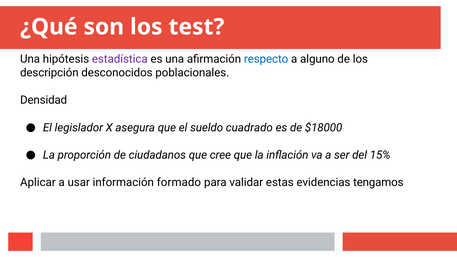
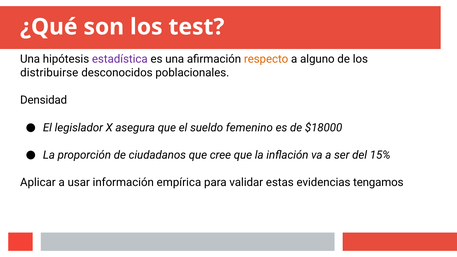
respecto colour: blue -> orange
descripción: descripción -> distribuirse
cuadrado: cuadrado -> femenino
formado: formado -> empírica
